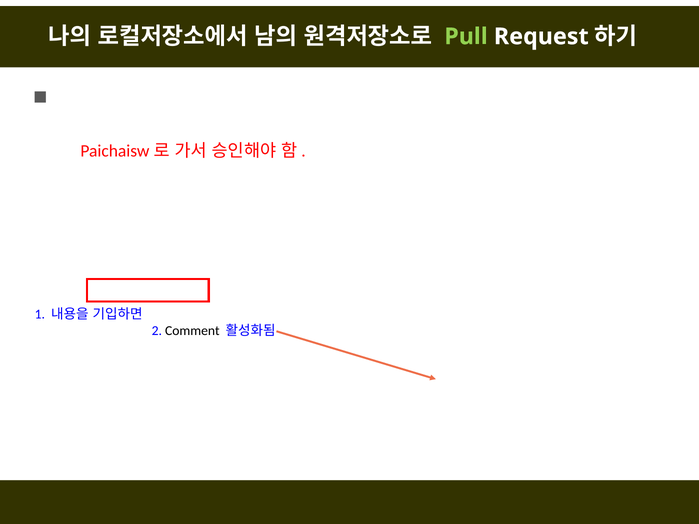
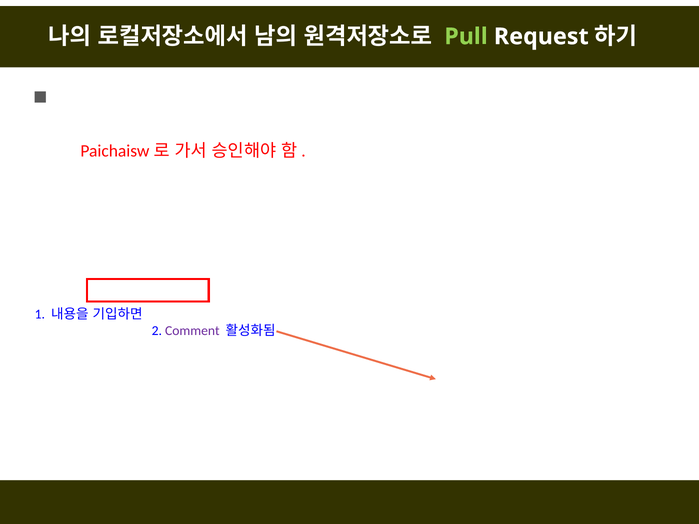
Comment colour: black -> purple
